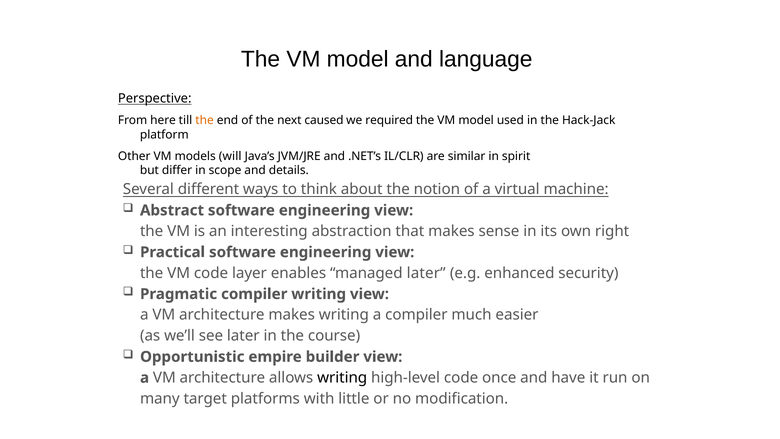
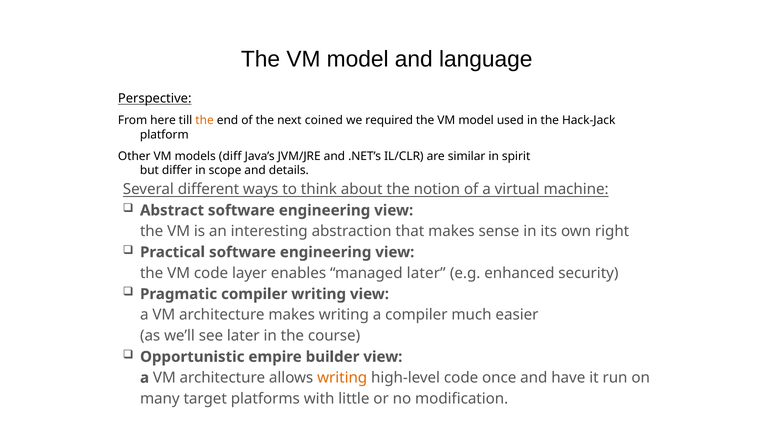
caused: caused -> coined
will: will -> diff
writing at (342, 378) colour: black -> orange
